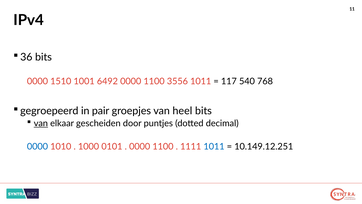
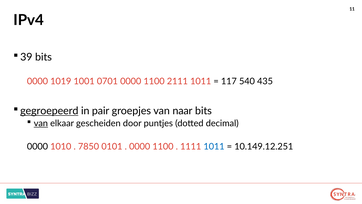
36: 36 -> 39
1510: 1510 -> 1019
6492: 6492 -> 0701
3556: 3556 -> 2111
768: 768 -> 435
gegroepeerd underline: none -> present
heel: heel -> naar
0000 at (37, 146) colour: blue -> black
1000: 1000 -> 7850
